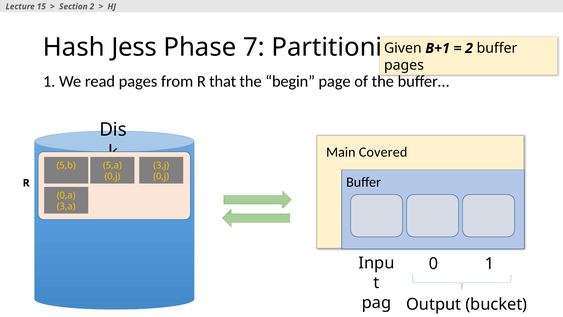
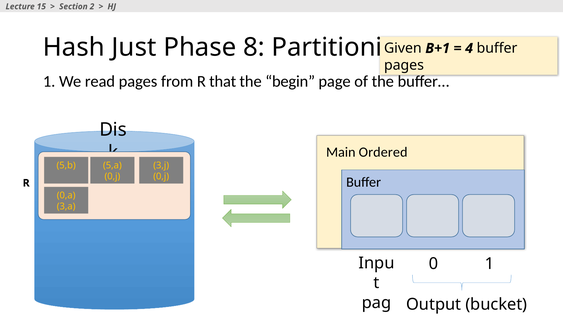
Jess: Jess -> Just
7: 7 -> 8
2 at (469, 48): 2 -> 4
Covered: Covered -> Ordered
